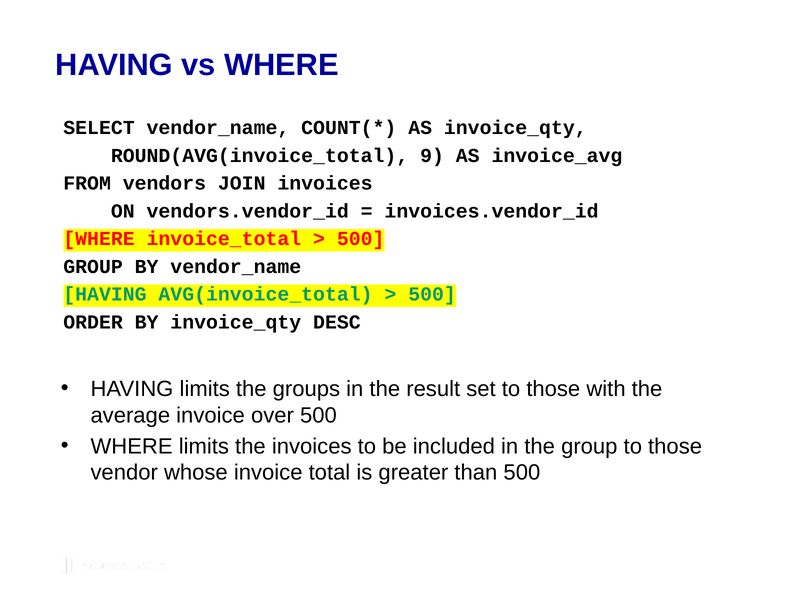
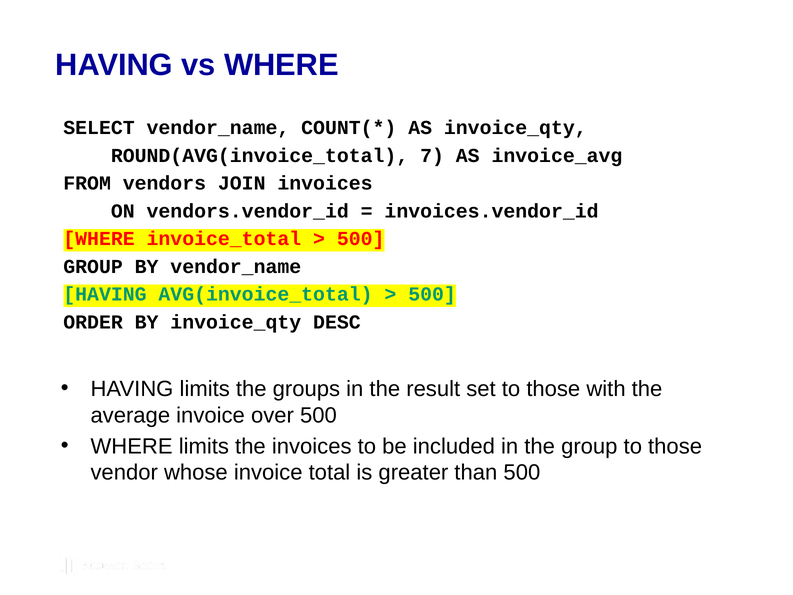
9: 9 -> 7
